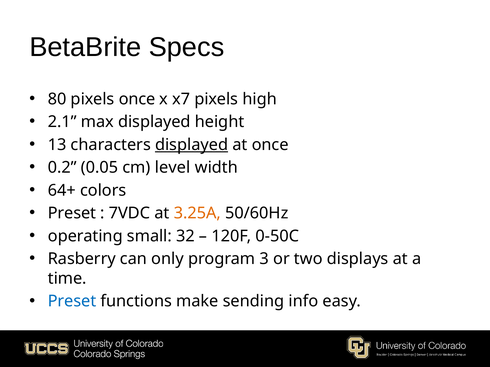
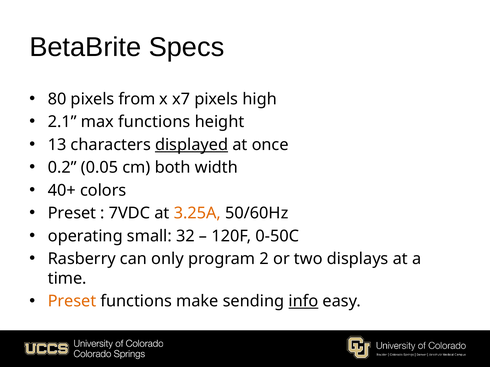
pixels once: once -> from
max displayed: displayed -> functions
level: level -> both
64+: 64+ -> 40+
3: 3 -> 2
Preset at (72, 302) colour: blue -> orange
info underline: none -> present
